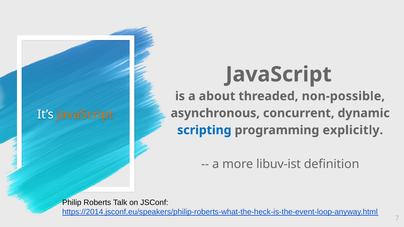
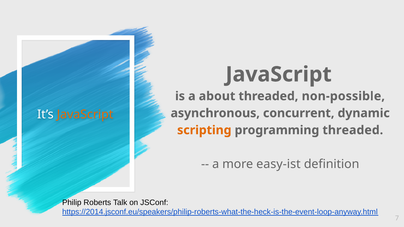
scripting colour: blue -> orange
programming explicitly: explicitly -> threaded
libuv-ist: libuv-ist -> easy-ist
